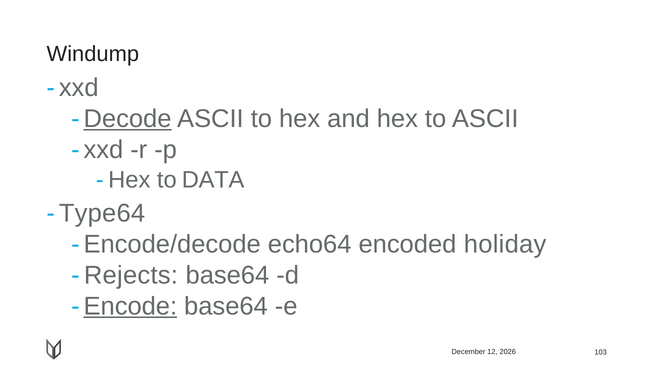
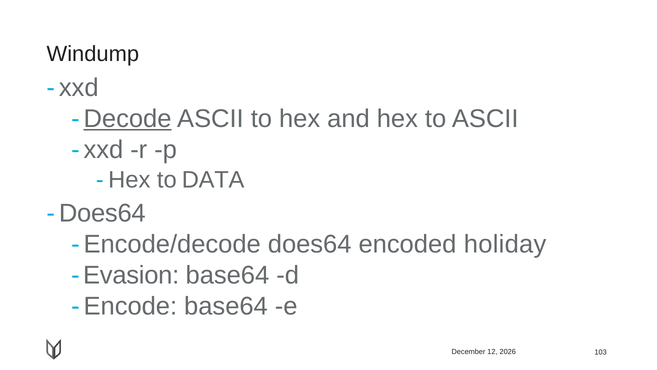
Type64 at (102, 213): Type64 -> Does64
Encode/decode echo64: echo64 -> does64
Rejects: Rejects -> Evasion
Encode underline: present -> none
